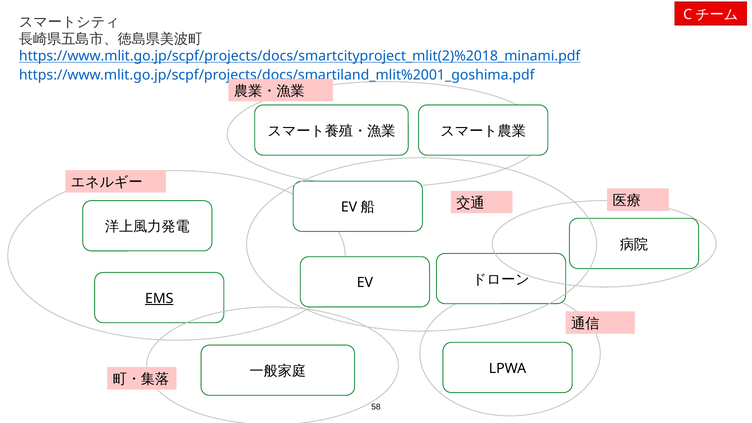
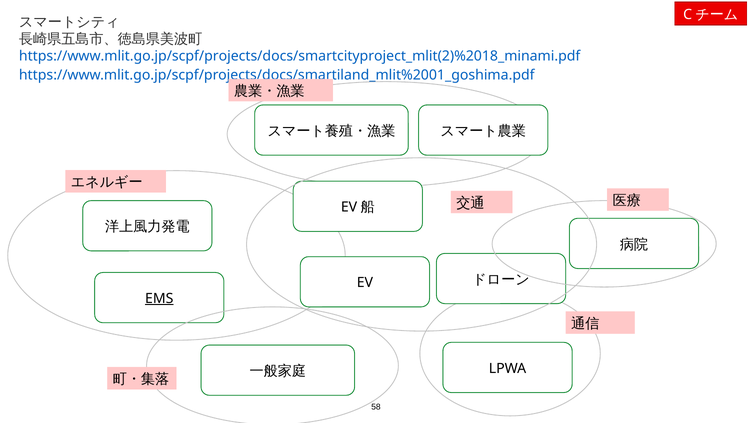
https://www.mlit.go.jp/scpf/projects/docs/smartcityproject_mlit(2)%2018_minami.pdf underline: present -> none
